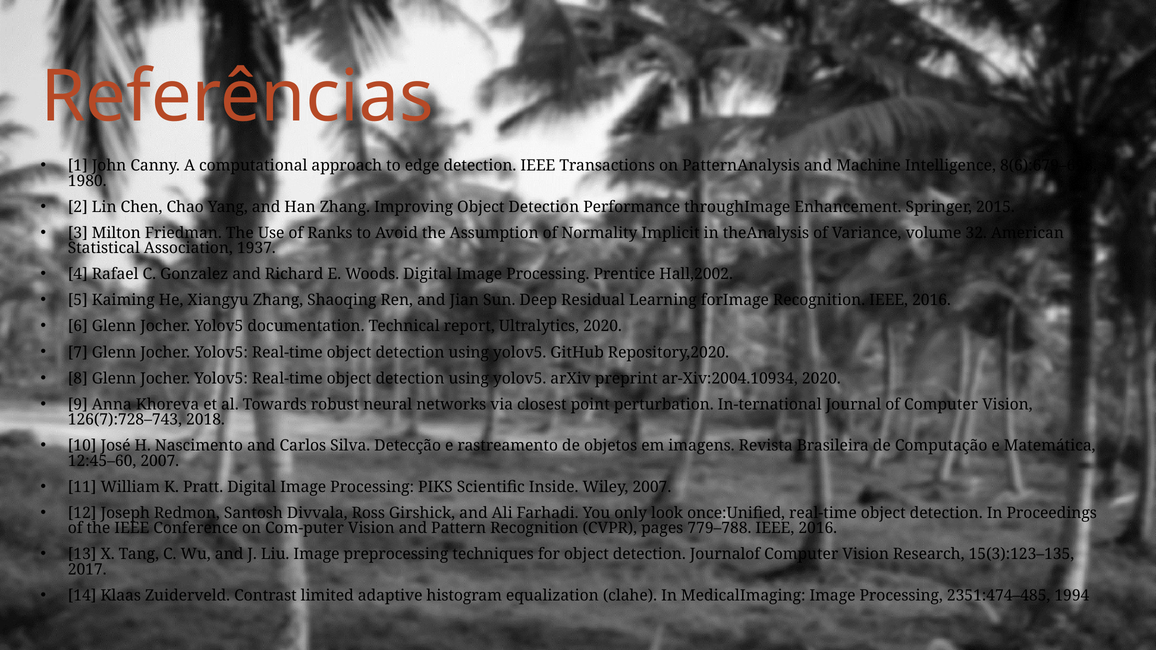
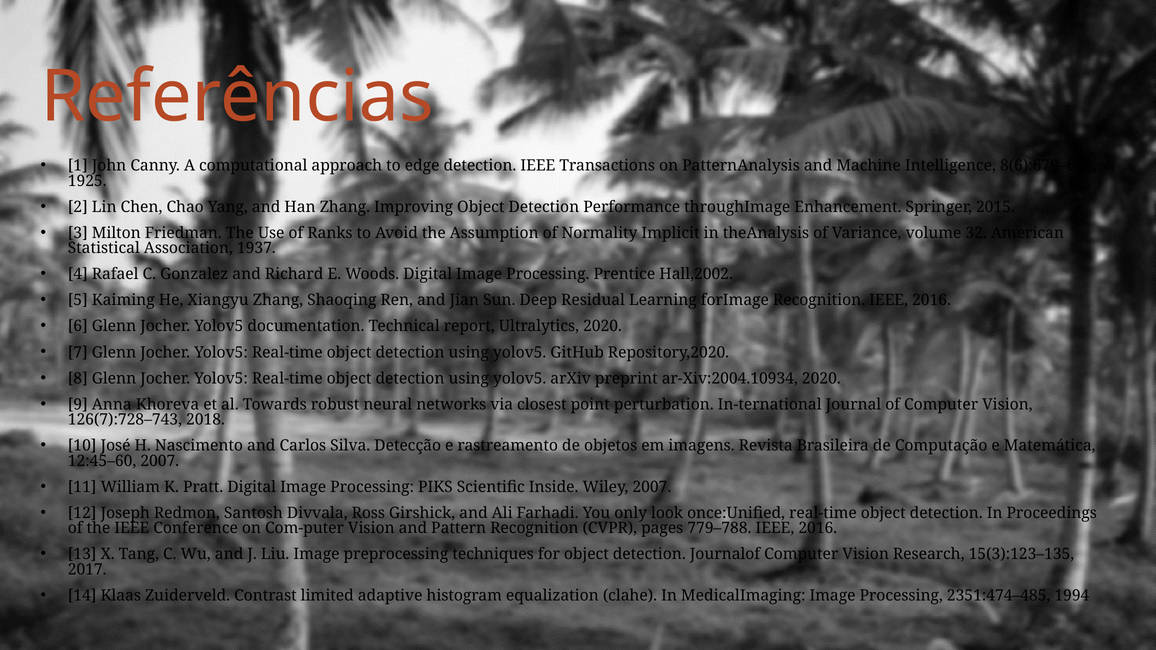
1980: 1980 -> 1925
